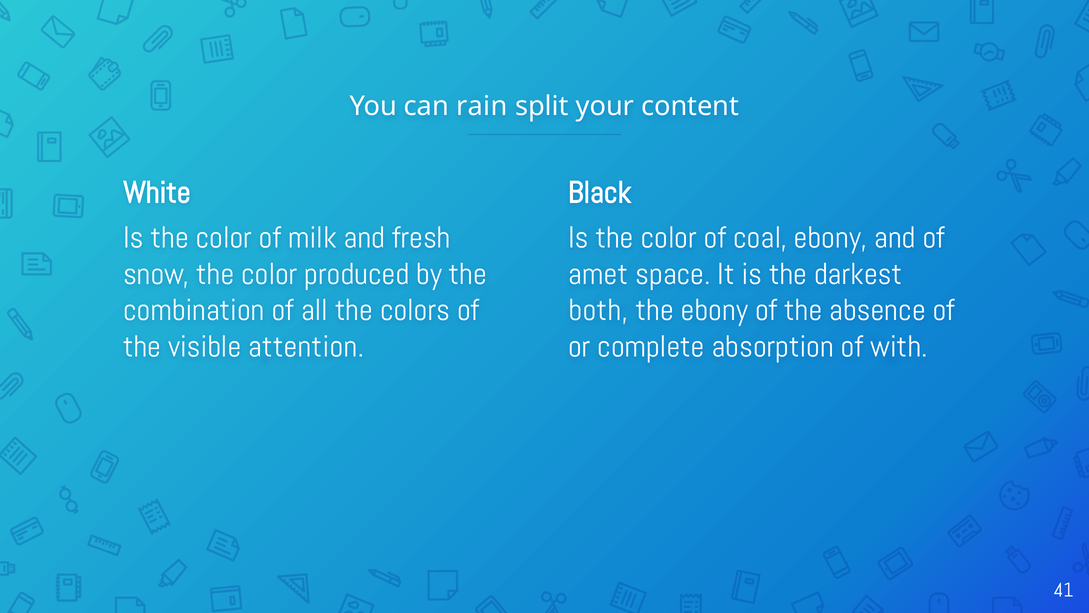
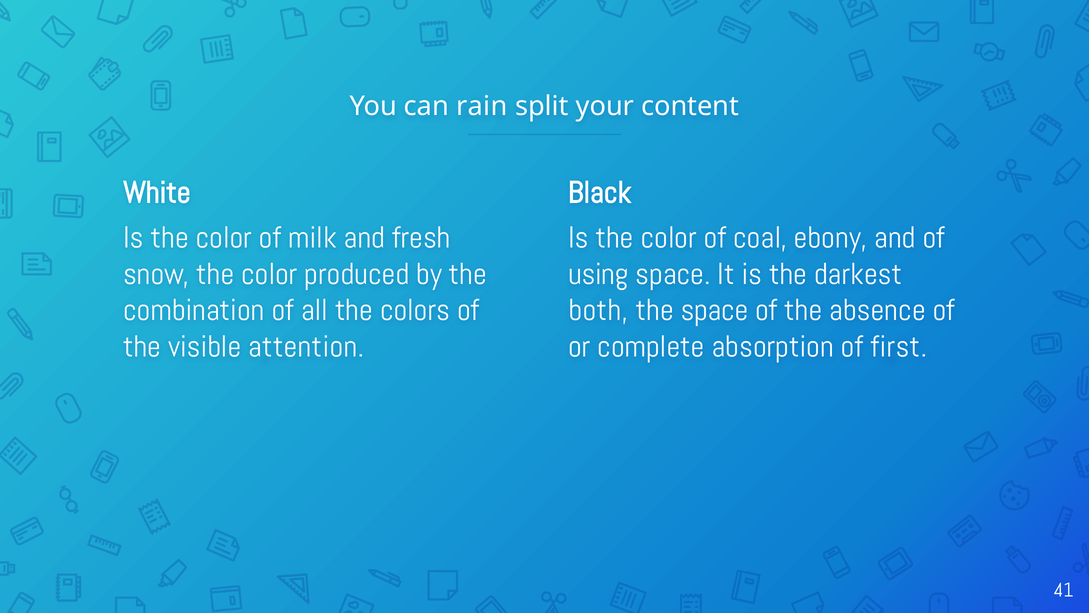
amet: amet -> using
the ebony: ebony -> space
with: with -> first
